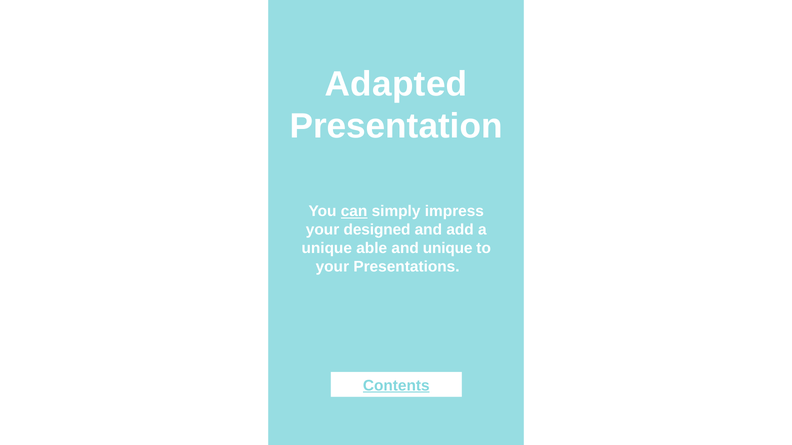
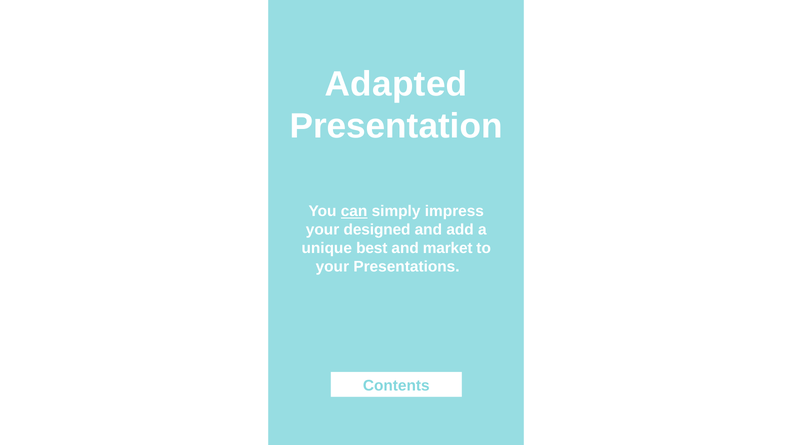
able: able -> best
and unique: unique -> market
Contents underline: present -> none
